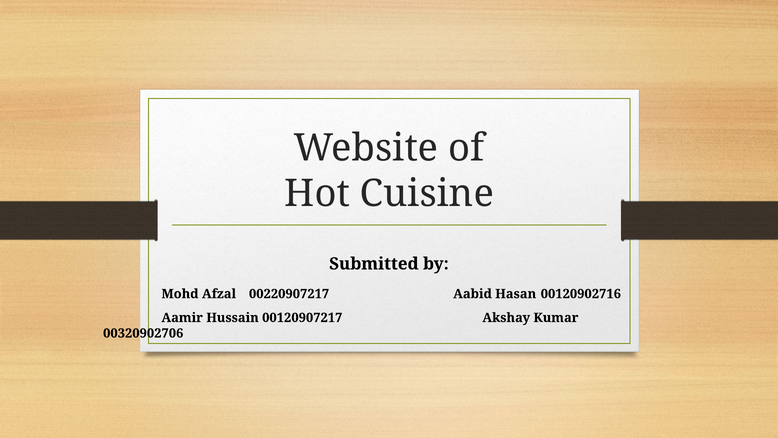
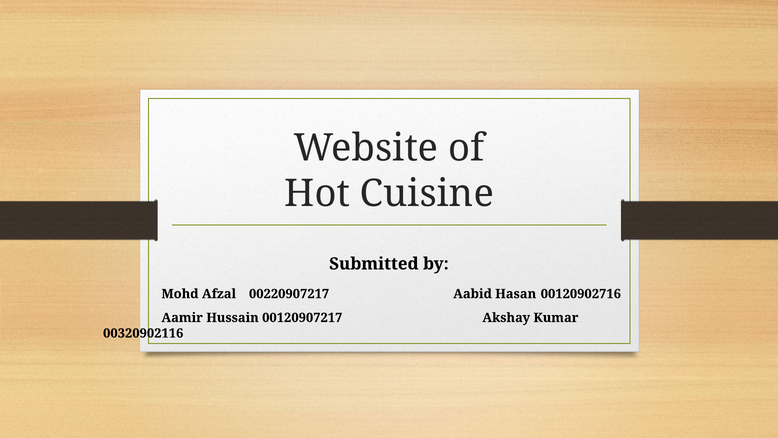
00320902706: 00320902706 -> 00320902116
